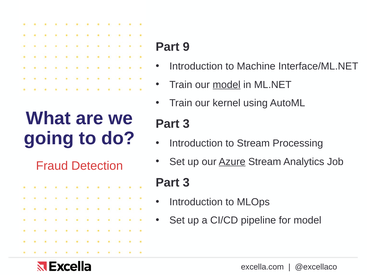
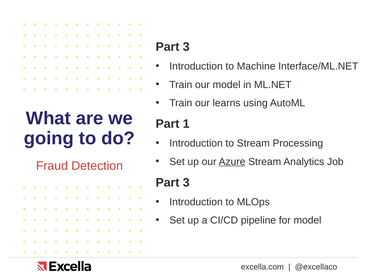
9 at (186, 47): 9 -> 3
model at (227, 85) underline: present -> none
kernel: kernel -> learns
3 at (186, 124): 3 -> 1
